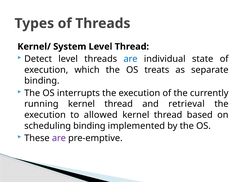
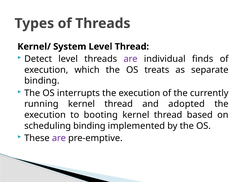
are at (131, 59) colour: blue -> purple
state: state -> finds
retrieval: retrieval -> adopted
allowed: allowed -> booting
